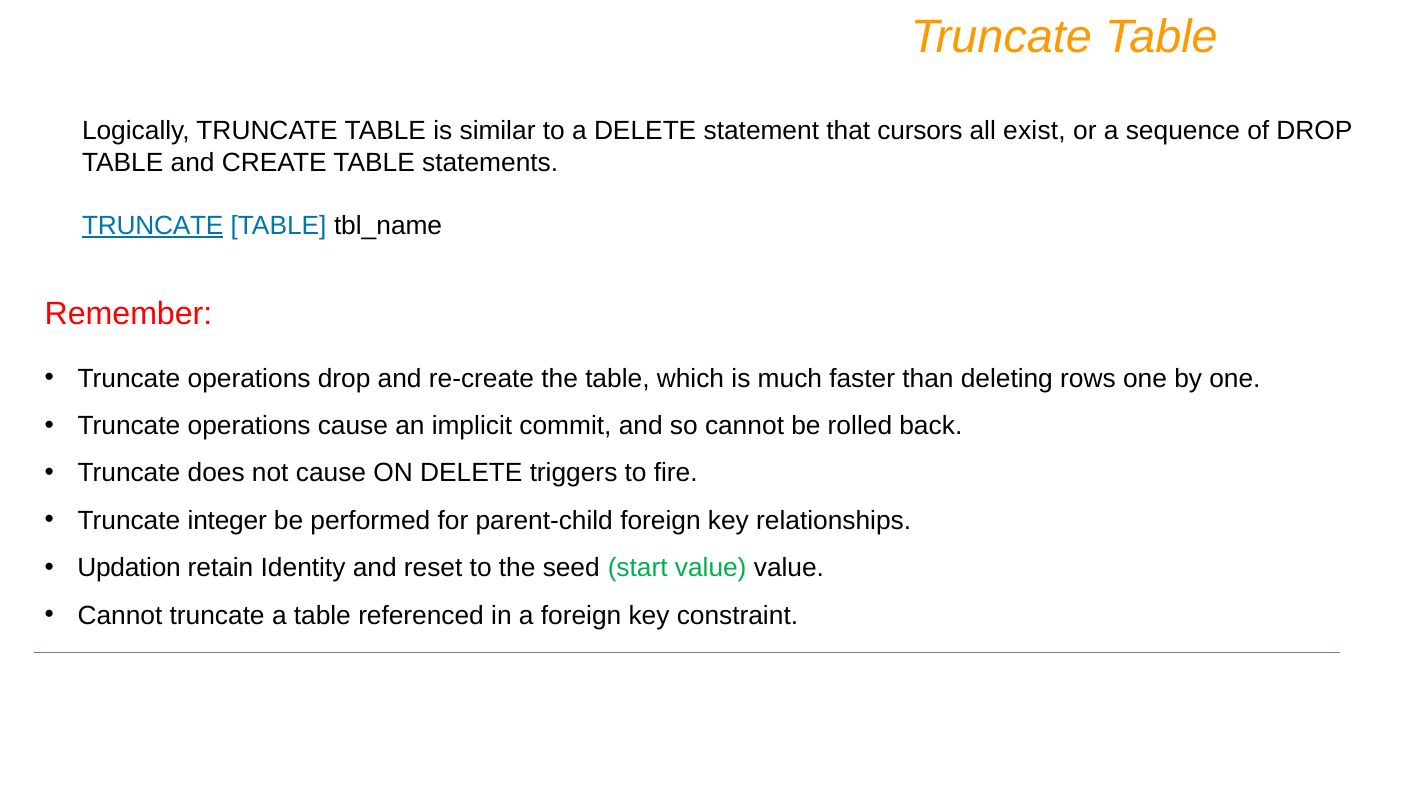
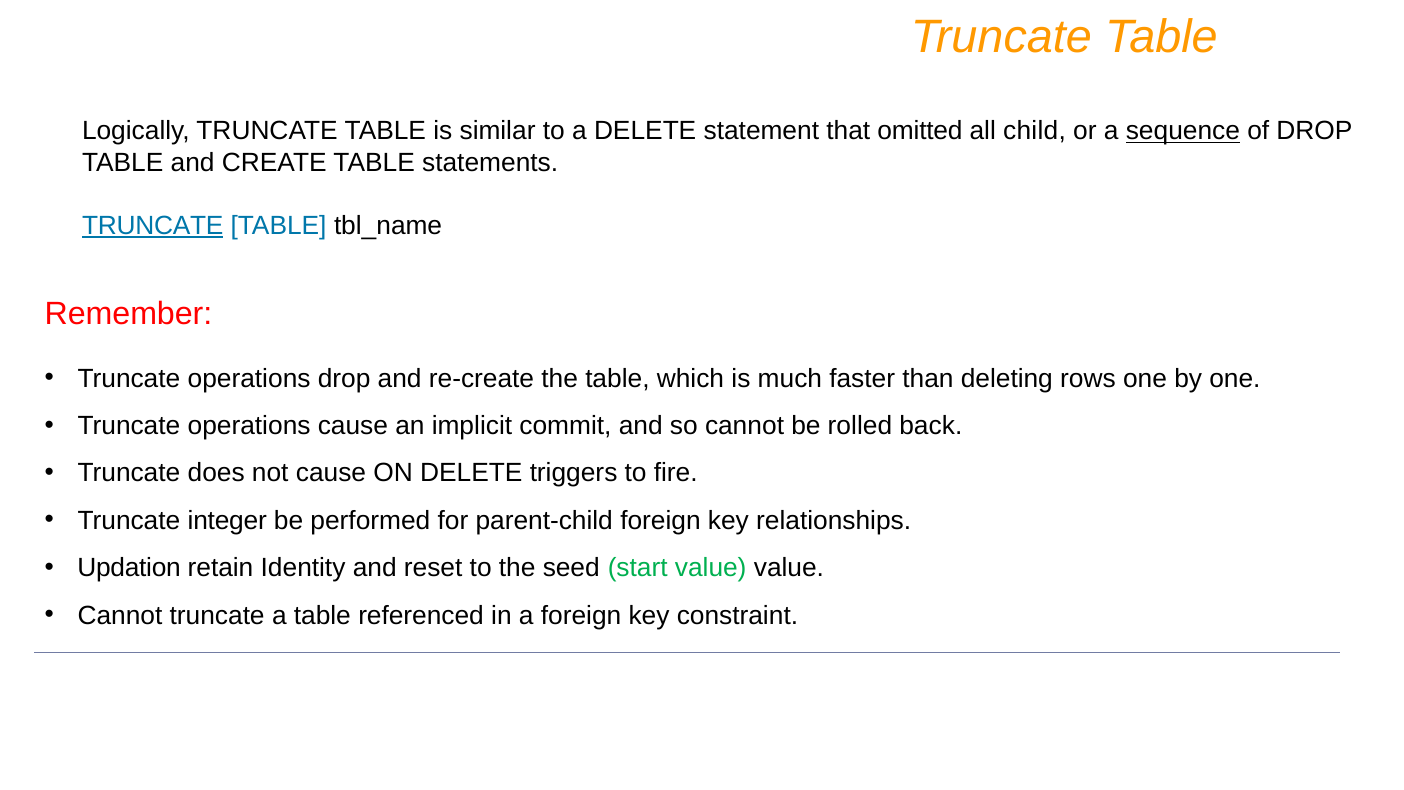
cursors: cursors -> omitted
exist: exist -> child
sequence underline: none -> present
